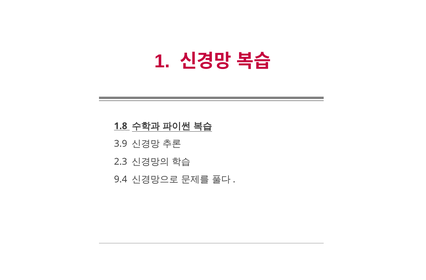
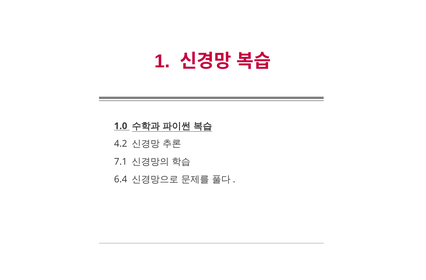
1.8: 1.8 -> 1.0
3.9: 3.9 -> 4.2
2.3: 2.3 -> 7.1
9.4: 9.4 -> 6.4
